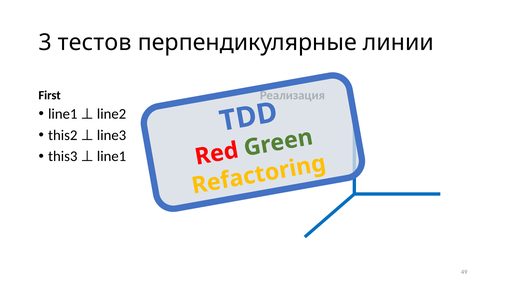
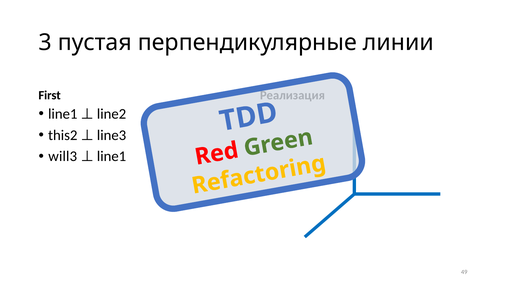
тестов: тестов -> пустая
this3: this3 -> will3
